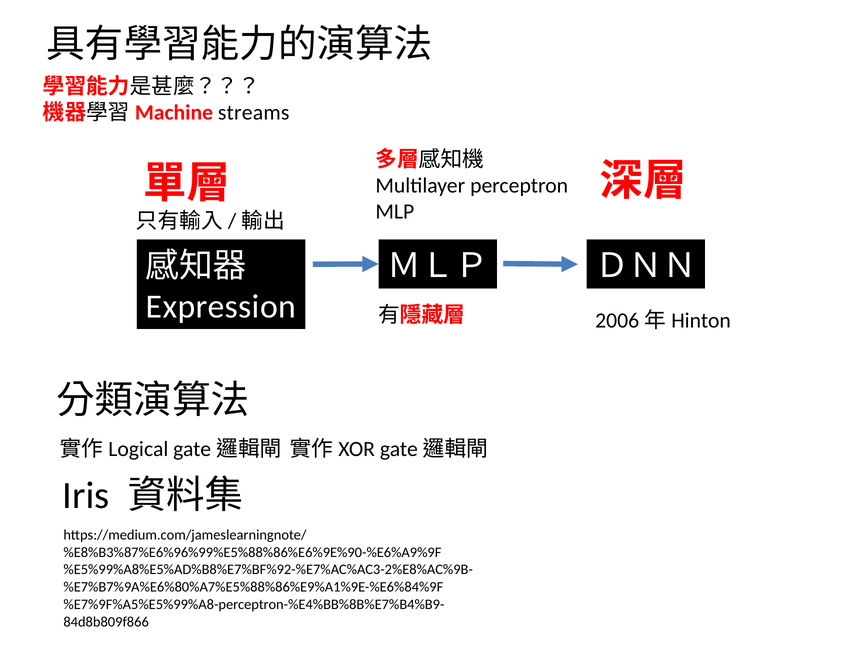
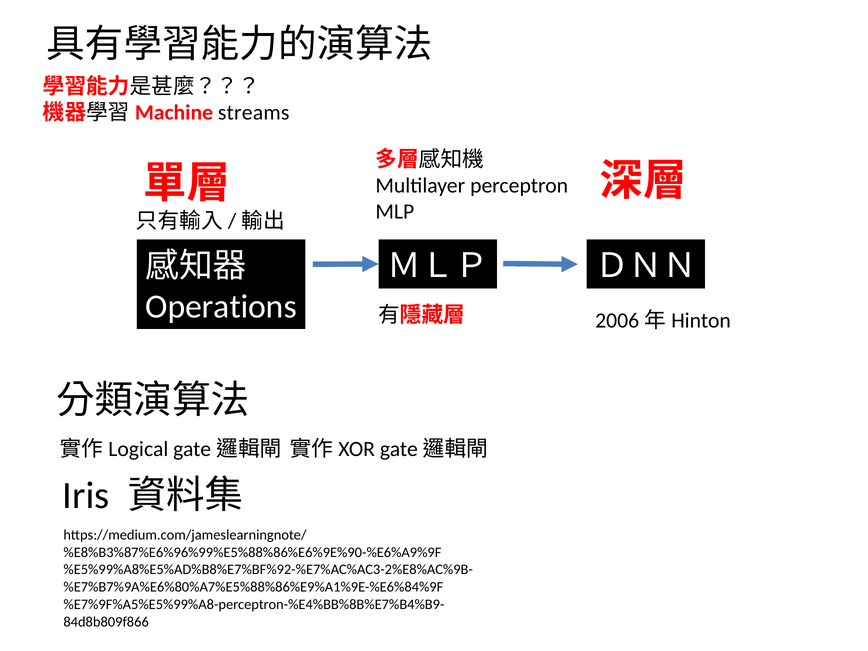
Expression: Expression -> Operations
